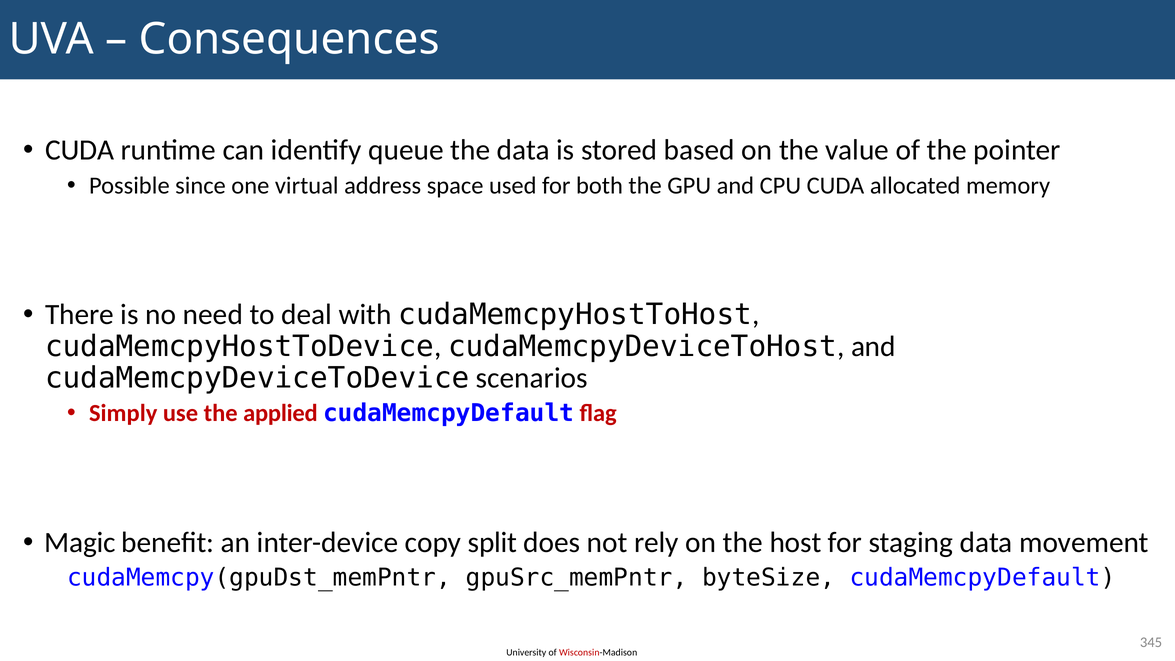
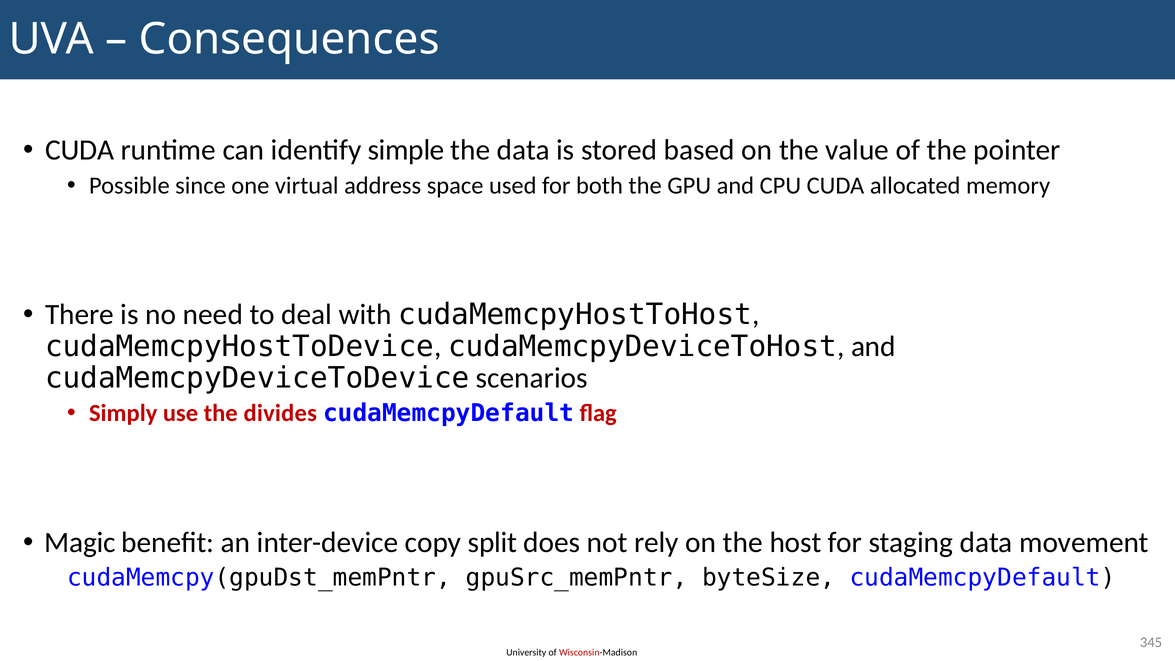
queue: queue -> simple
applied: applied -> divides
